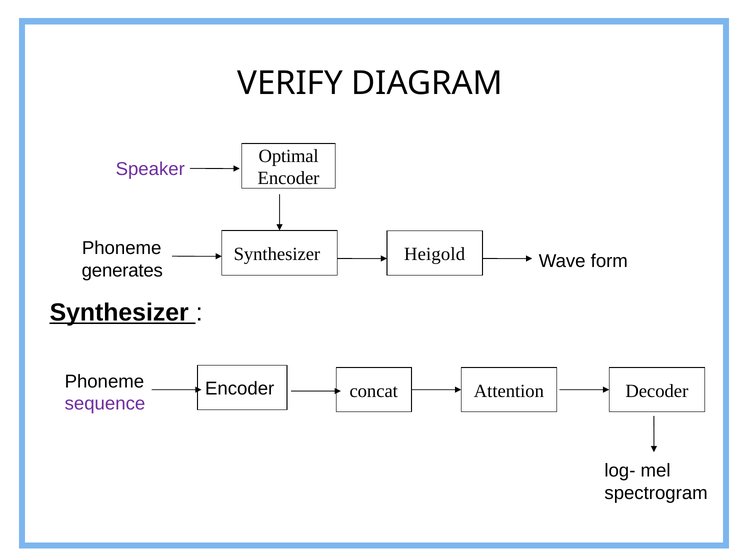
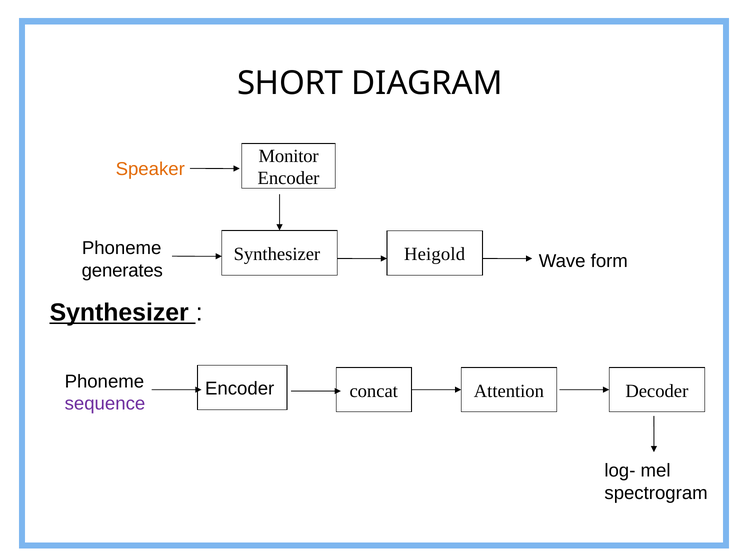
VERIFY: VERIFY -> SHORT
Optimal: Optimal -> Monitor
Speaker colour: purple -> orange
